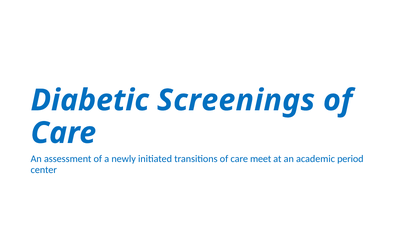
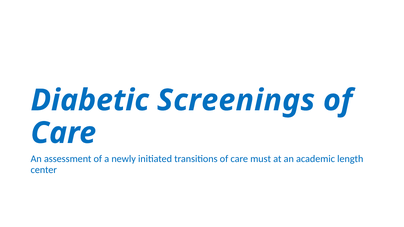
meet: meet -> must
period: period -> length
